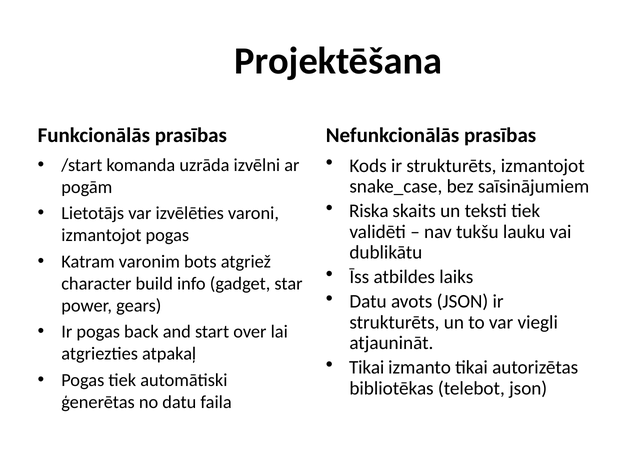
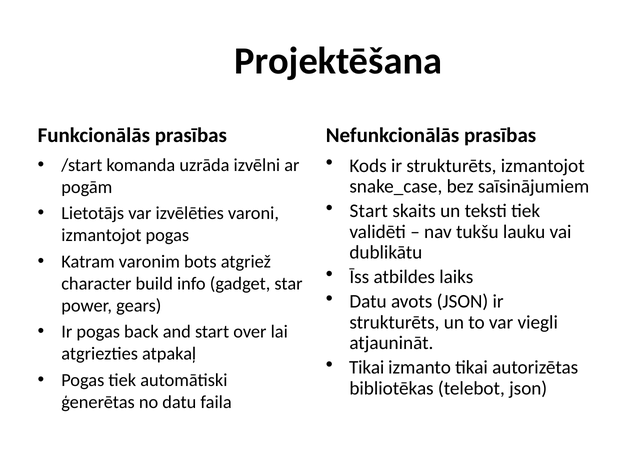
Riska at (369, 211): Riska -> Start
